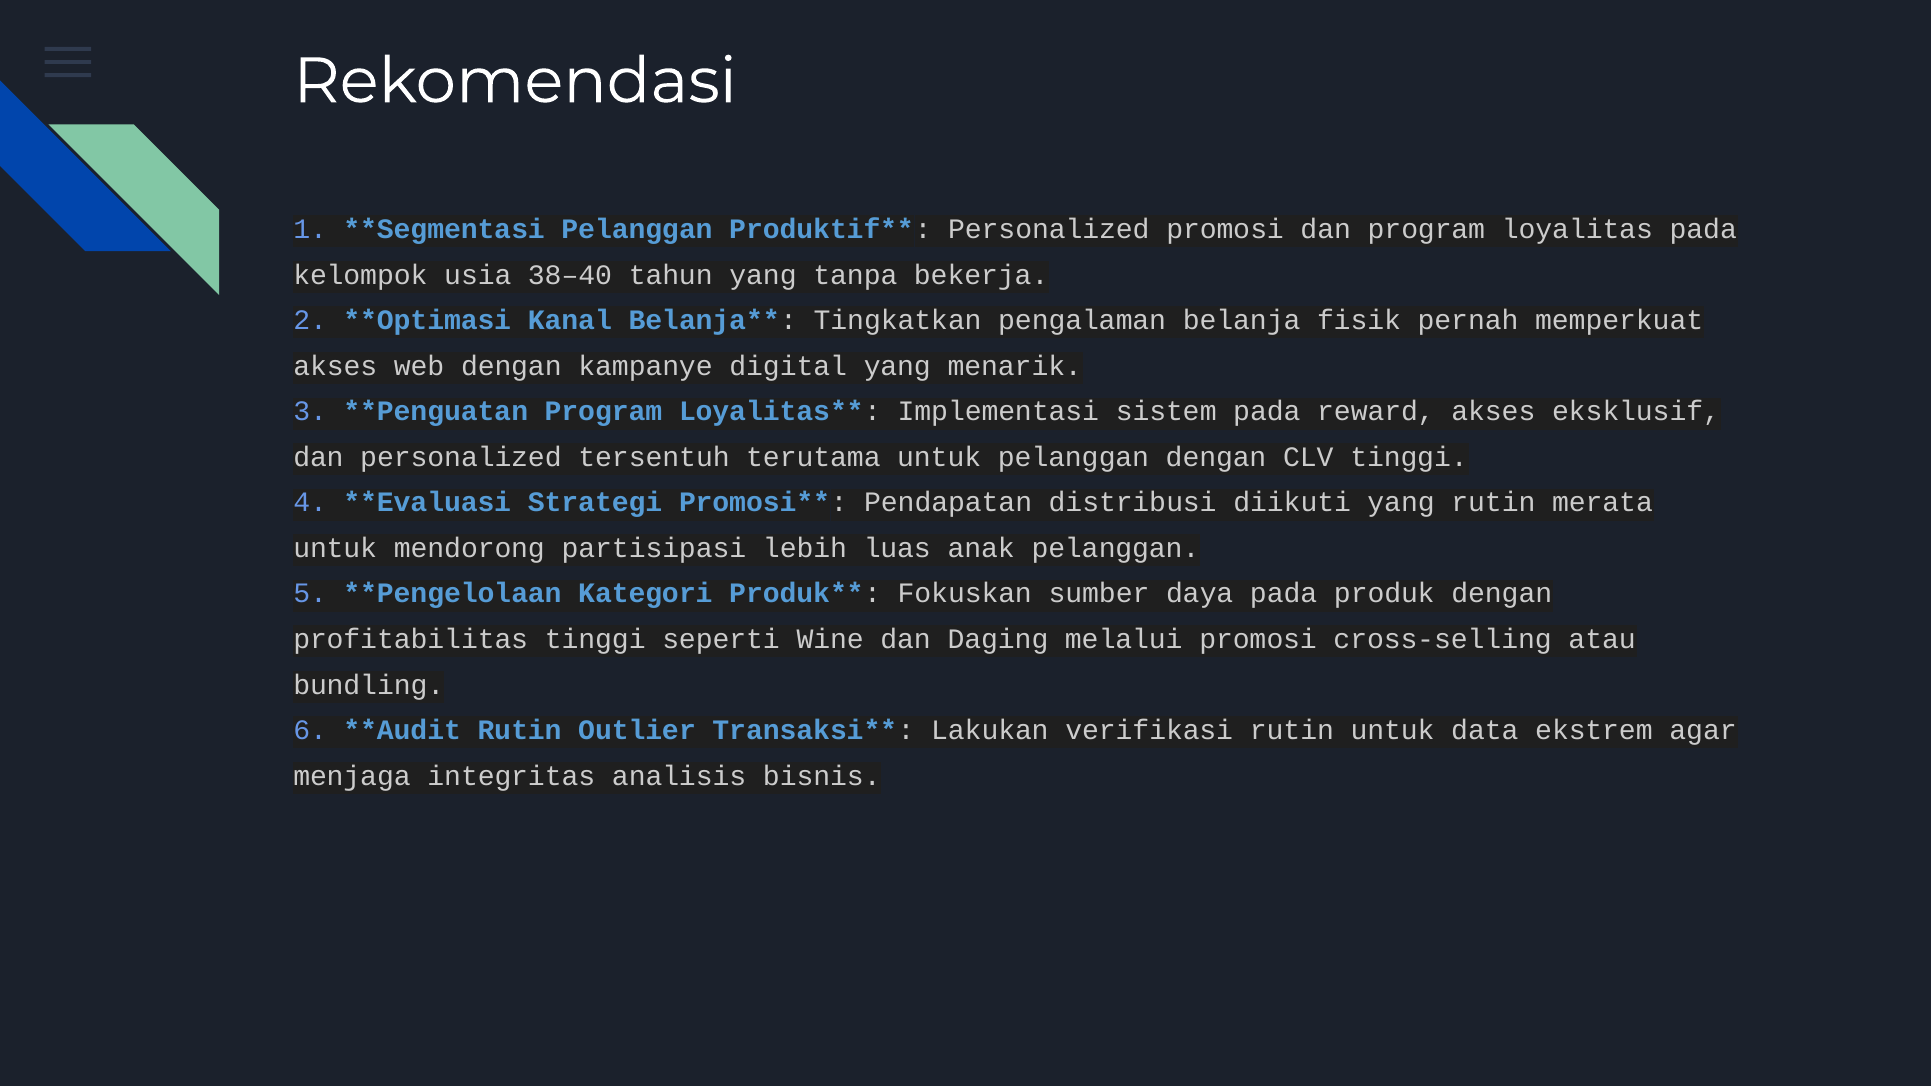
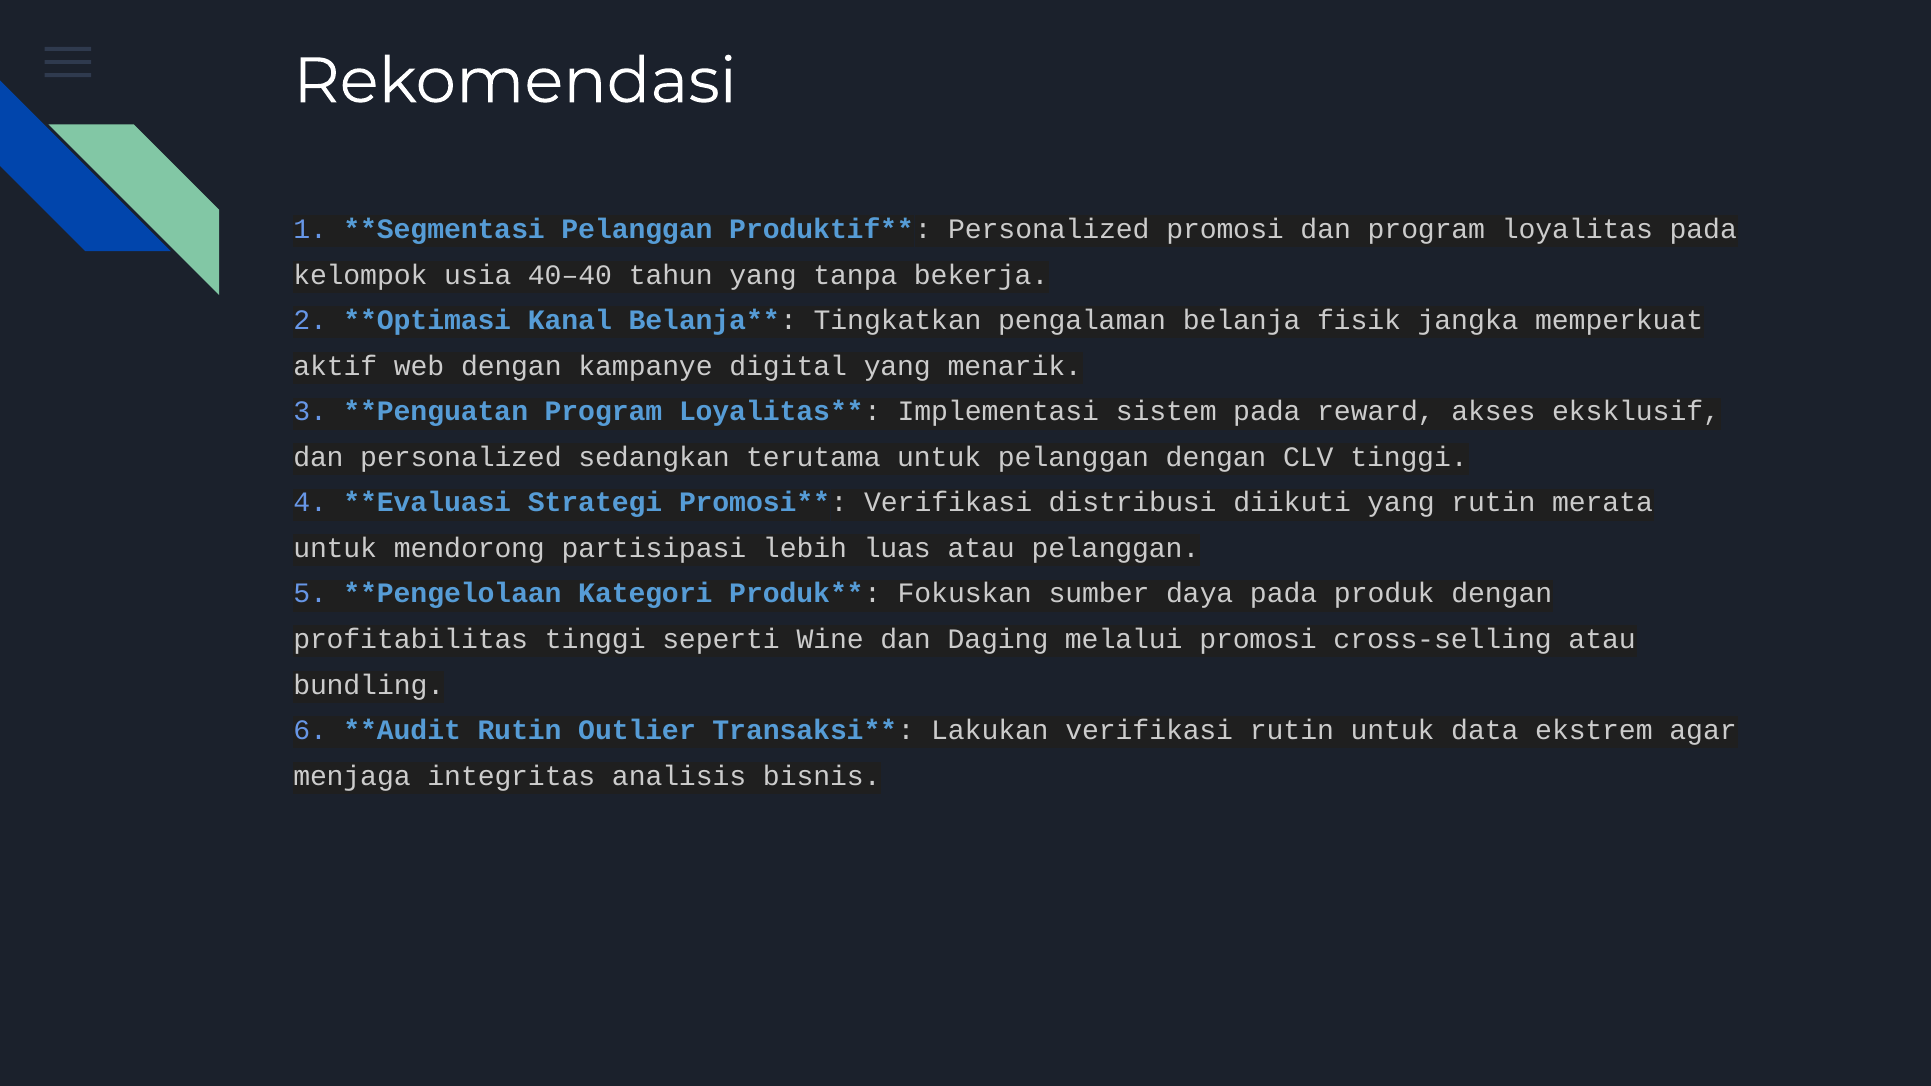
38–40: 38–40 -> 40–40
pernah: pernah -> jangka
akses at (335, 366): akses -> aktif
tersentuh: tersentuh -> sedangkan
Pendapatan at (948, 503): Pendapatan -> Verifikasi
luas anak: anak -> atau
